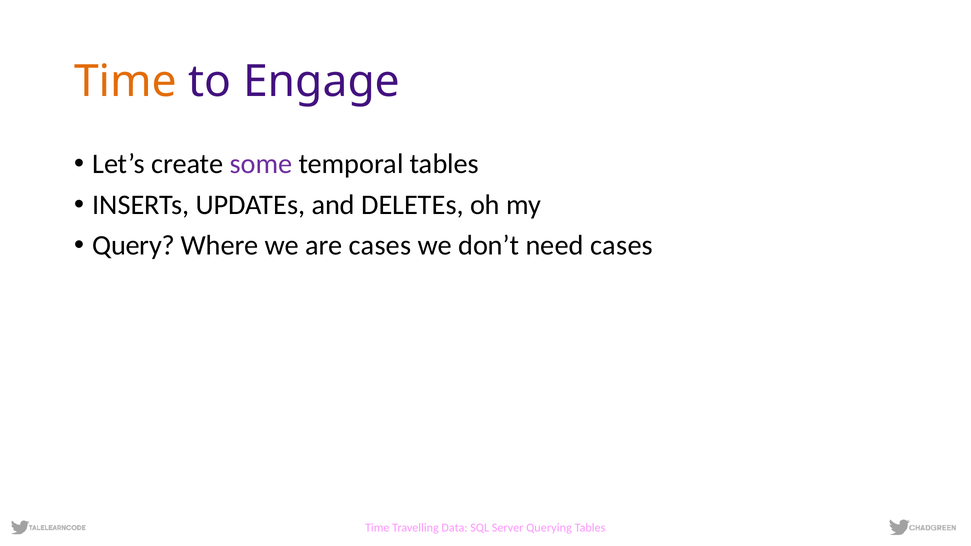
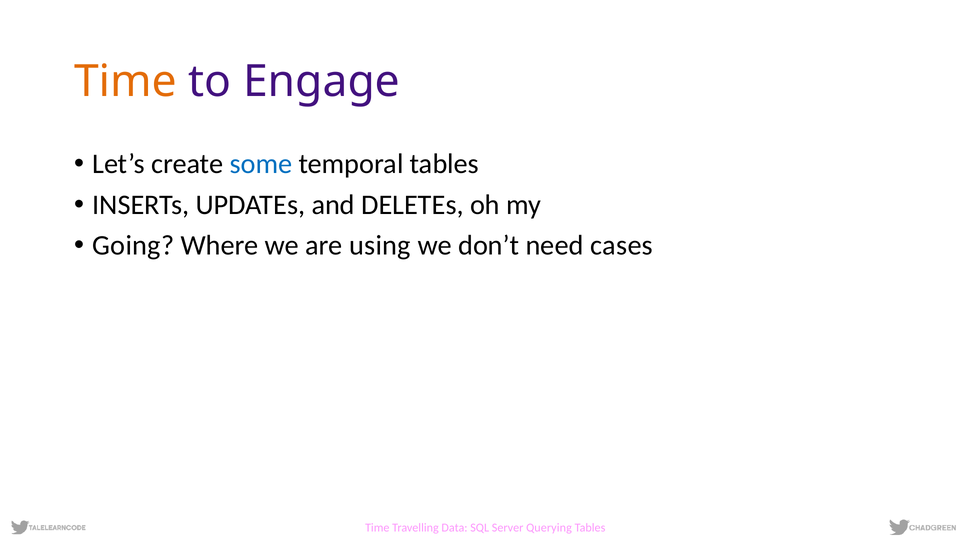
some colour: purple -> blue
Query: Query -> Going
are cases: cases -> using
